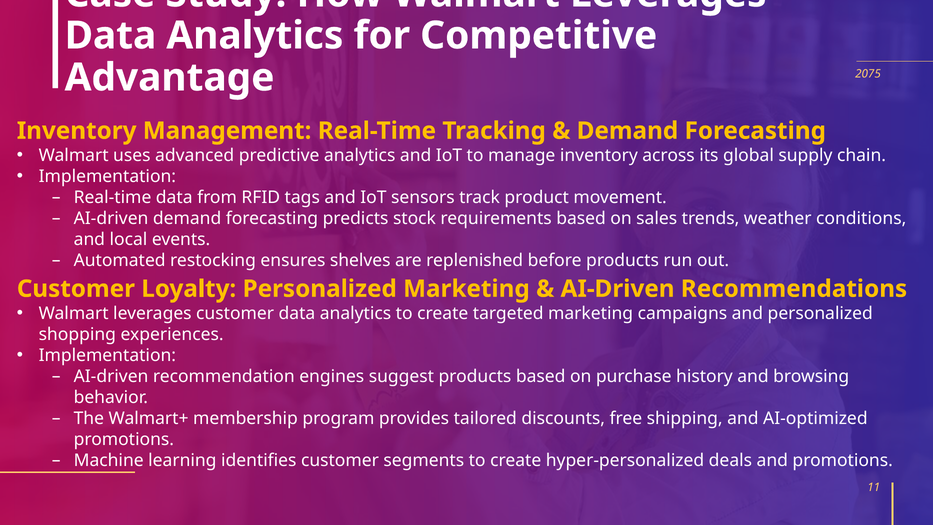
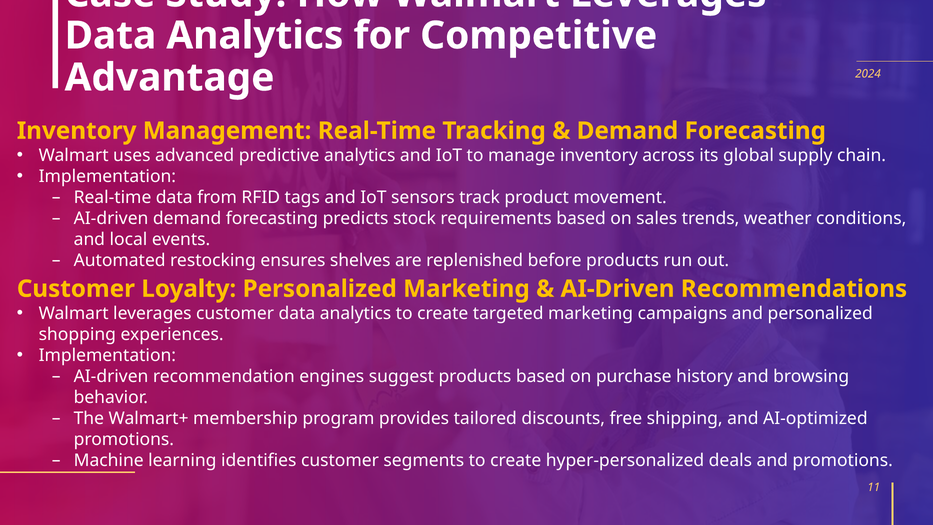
2075: 2075 -> 2024
